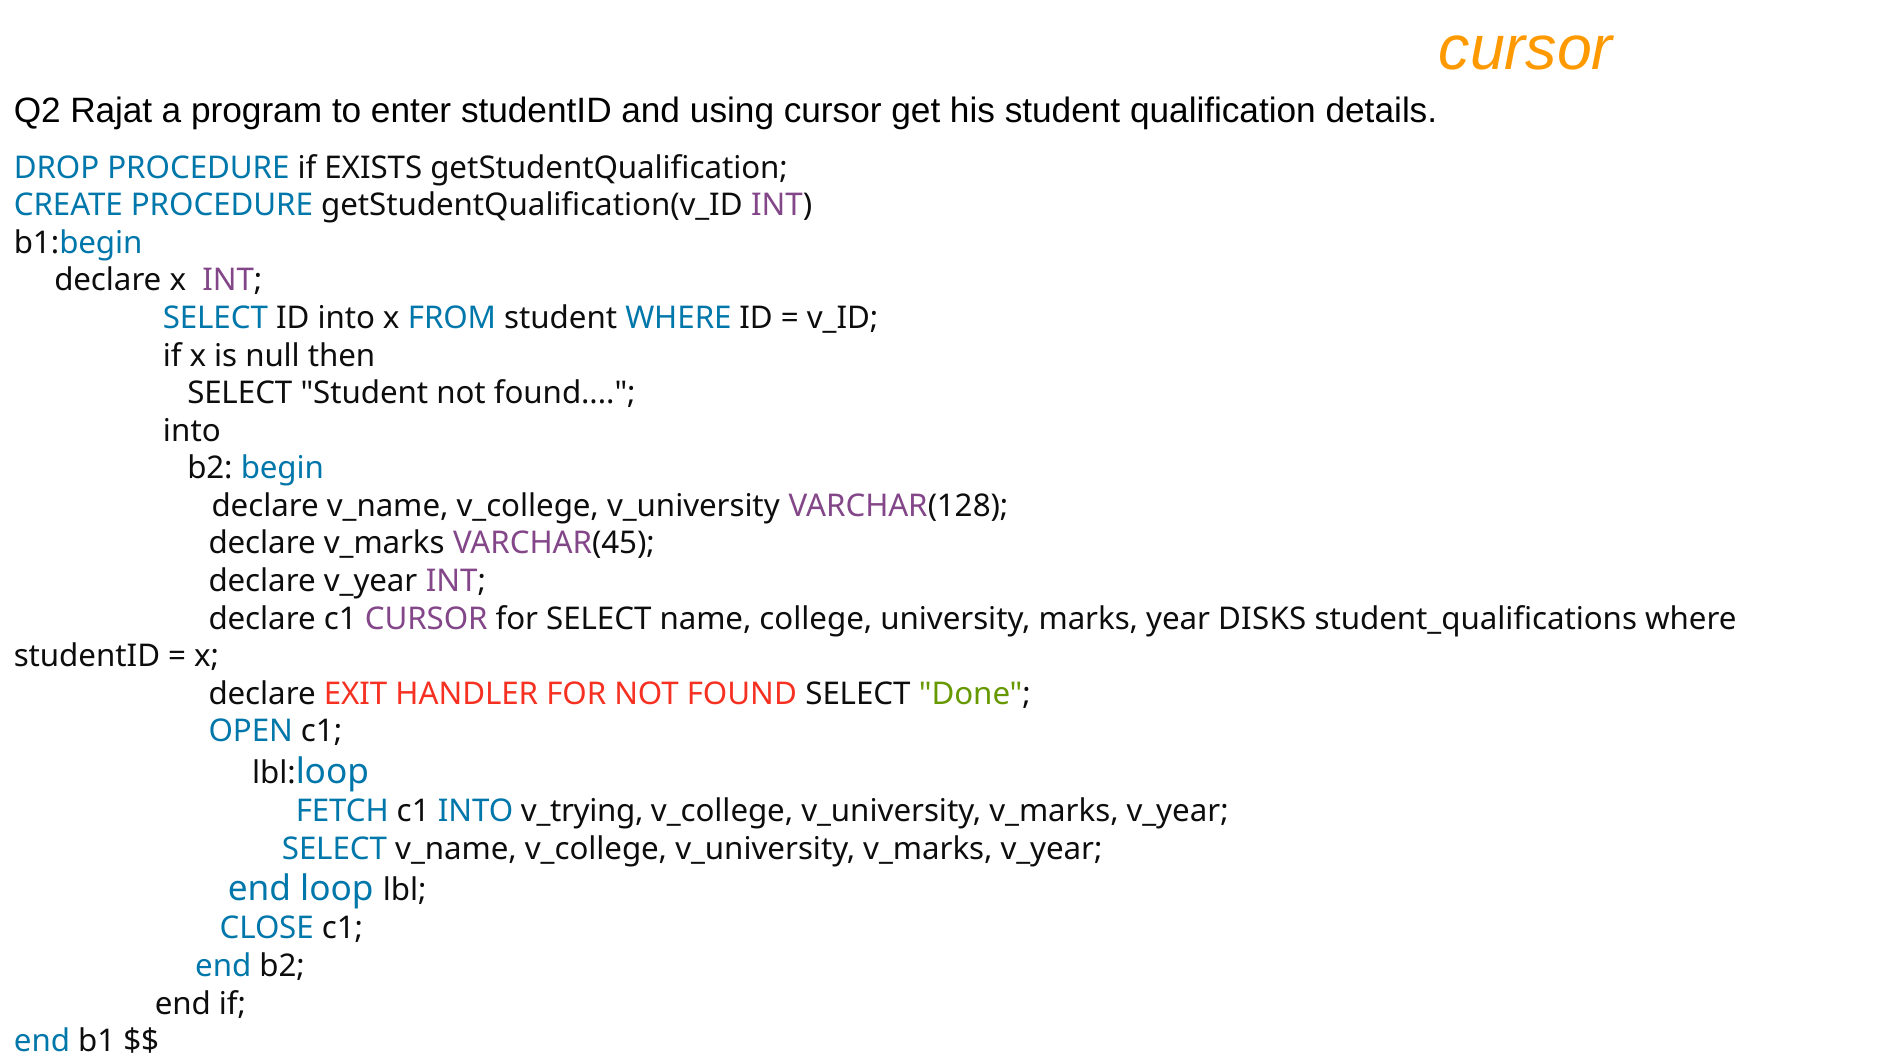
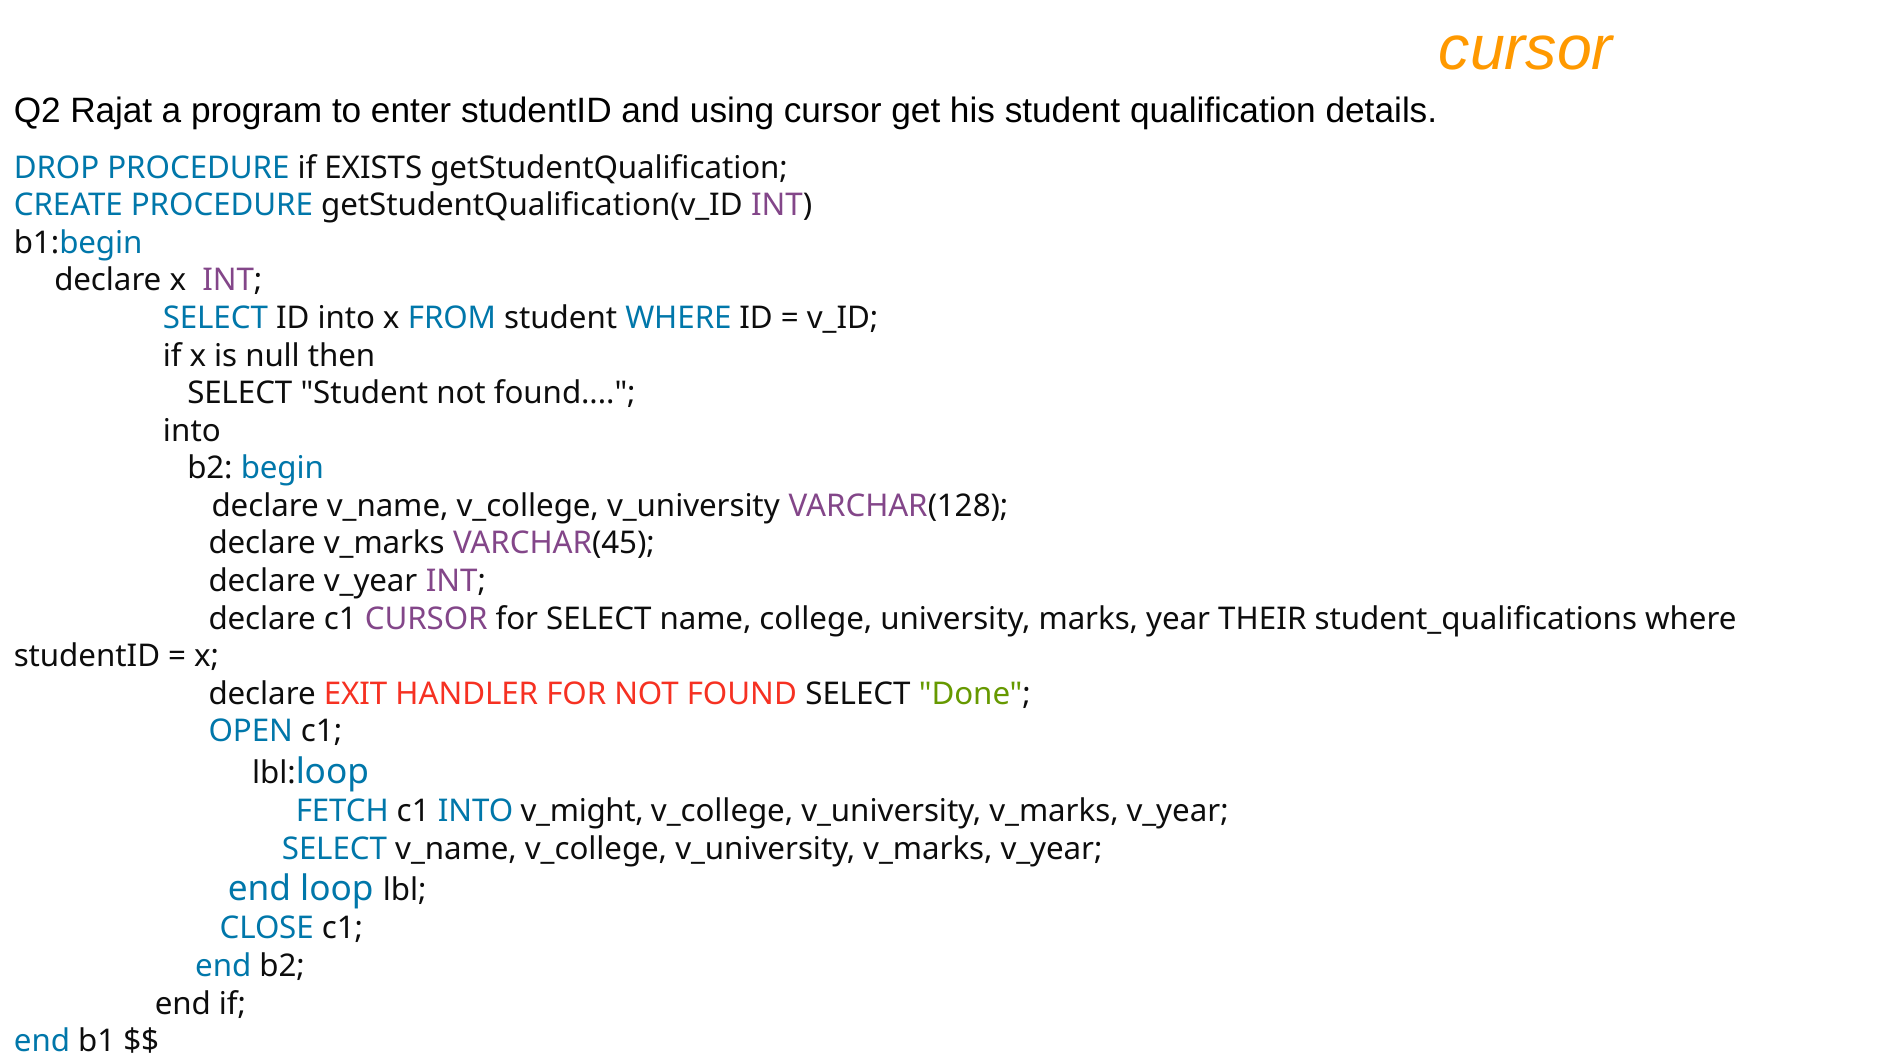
DISKS: DISKS -> THEIR
v_trying: v_trying -> v_might
